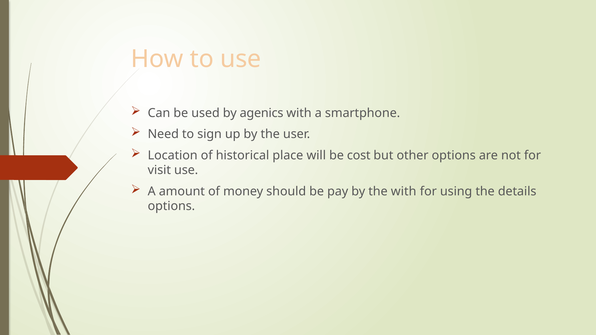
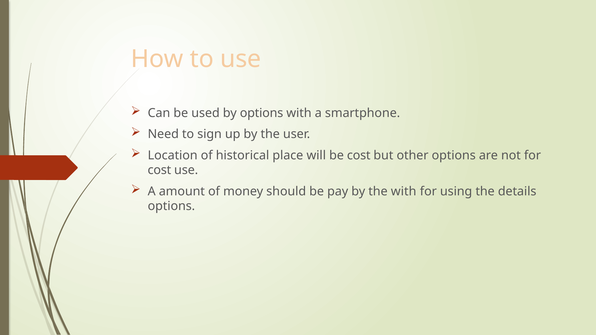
by agenics: agenics -> options
visit at (159, 170): visit -> cost
